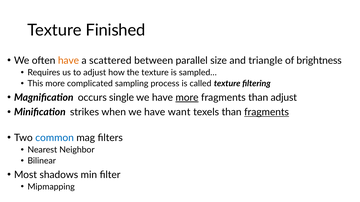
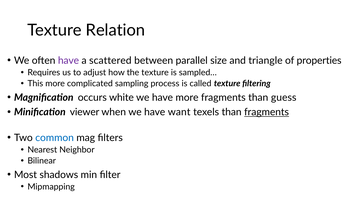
Finished: Finished -> Relation
have at (68, 61) colour: orange -> purple
brightness: brightness -> properties
single: single -> white
more at (187, 98) underline: present -> none
than adjust: adjust -> guess
strikes: strikes -> viewer
